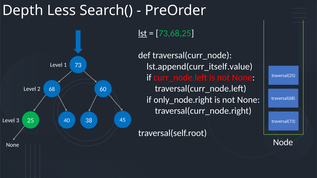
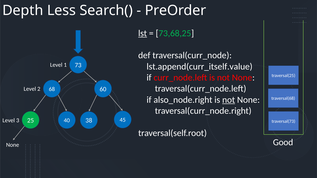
only_node.right: only_node.right -> also_node.right
not at (229, 100) underline: none -> present
Node: Node -> Good
